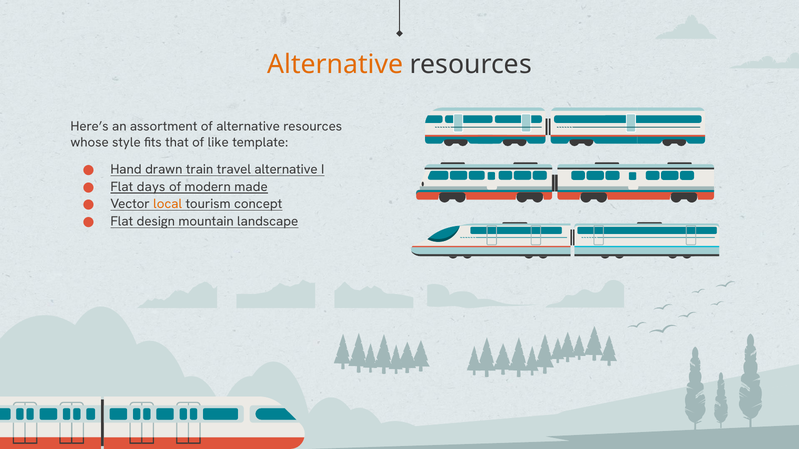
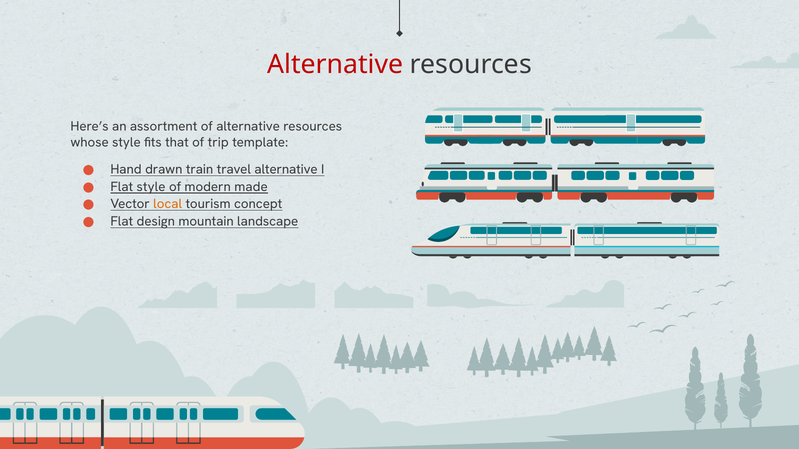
Alternative at (335, 65) colour: orange -> red
like: like -> trip
Flat days: days -> style
